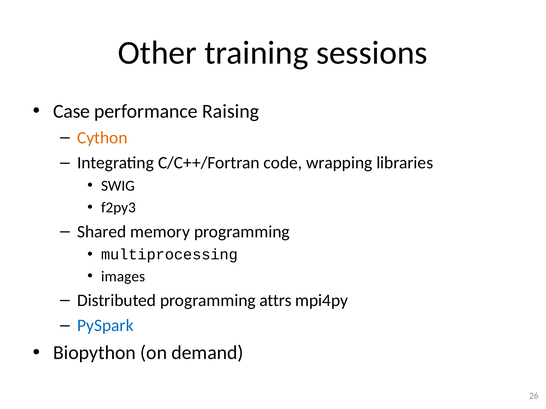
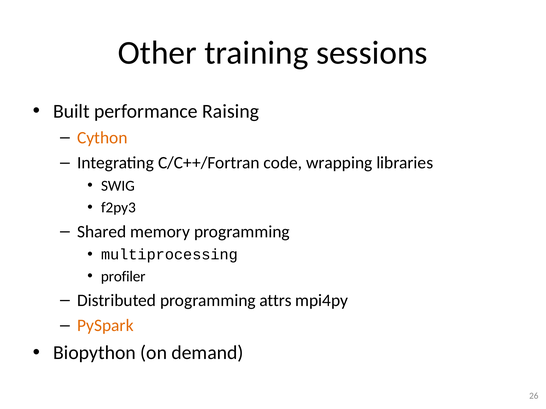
Case: Case -> Built
images: images -> profiler
PySpark colour: blue -> orange
